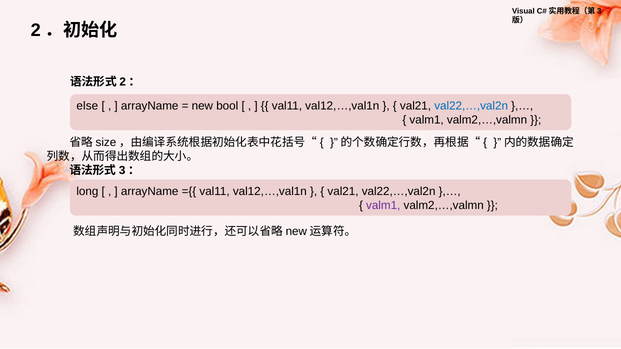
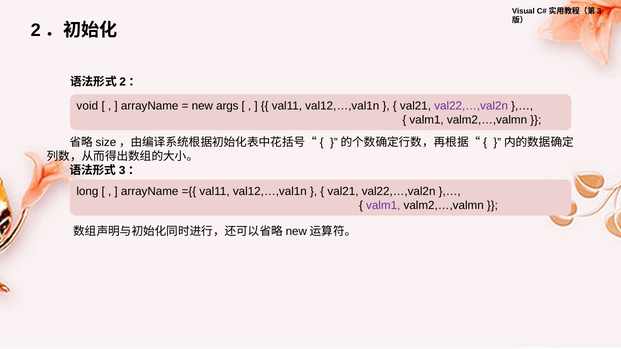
else: else -> void
bool: bool -> args
val22,…,val2n at (471, 106) colour: blue -> purple
